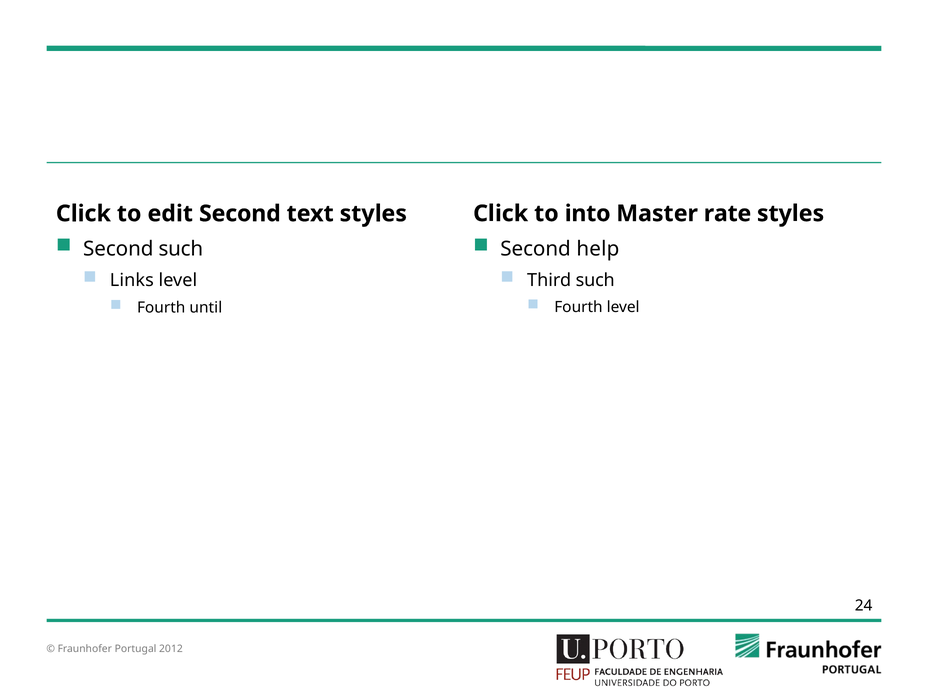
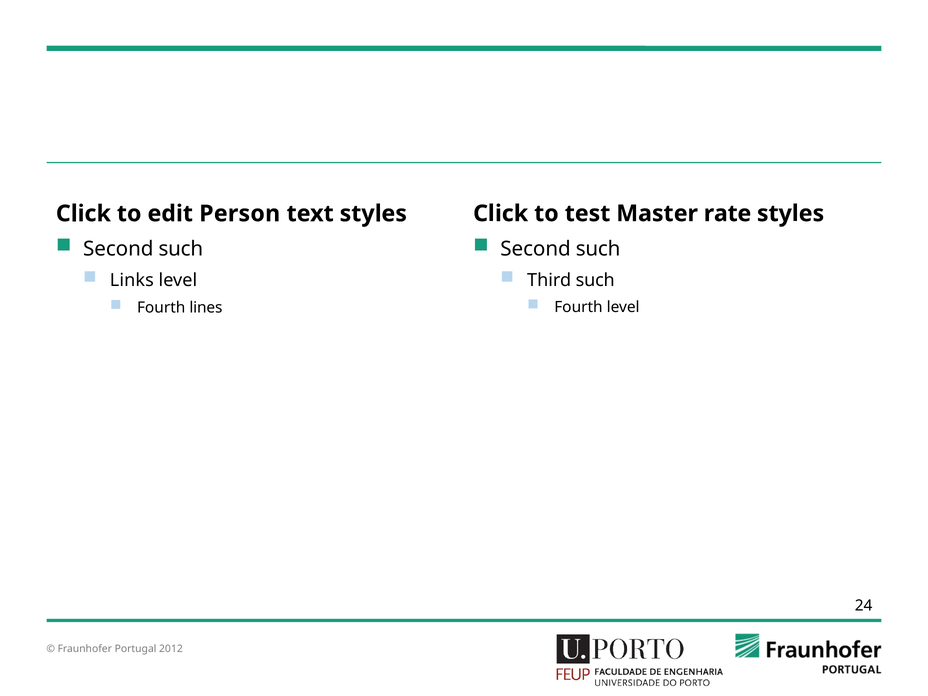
edit Second: Second -> Person
into: into -> test
help at (598, 249): help -> such
until: until -> lines
